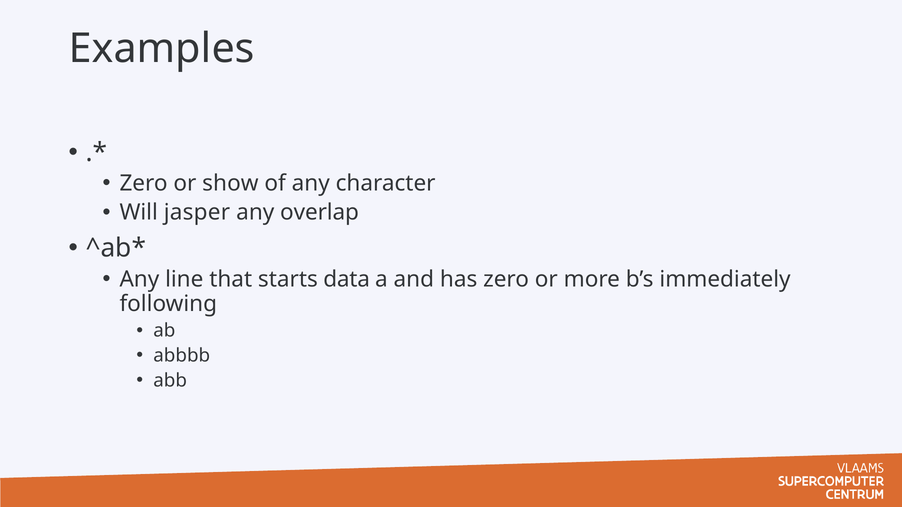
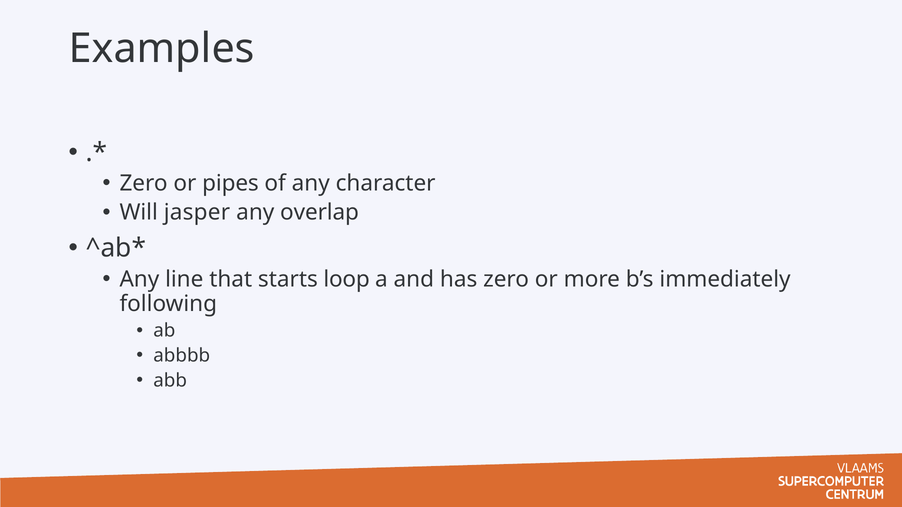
show: show -> pipes
data: data -> loop
